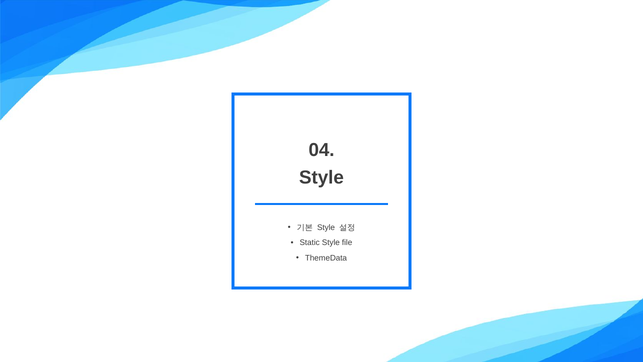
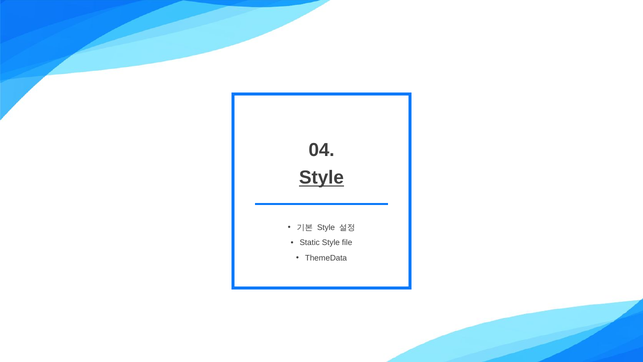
Style at (321, 178) underline: none -> present
